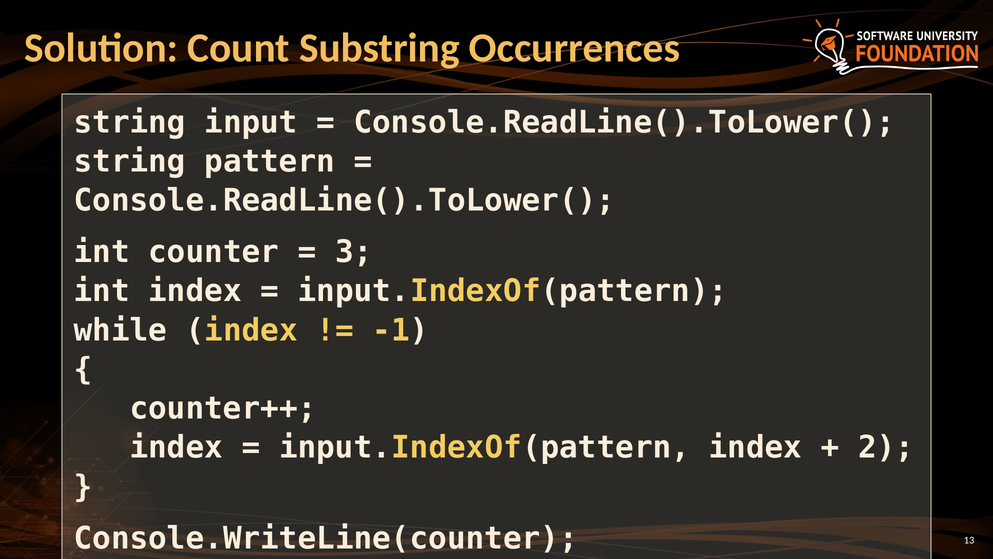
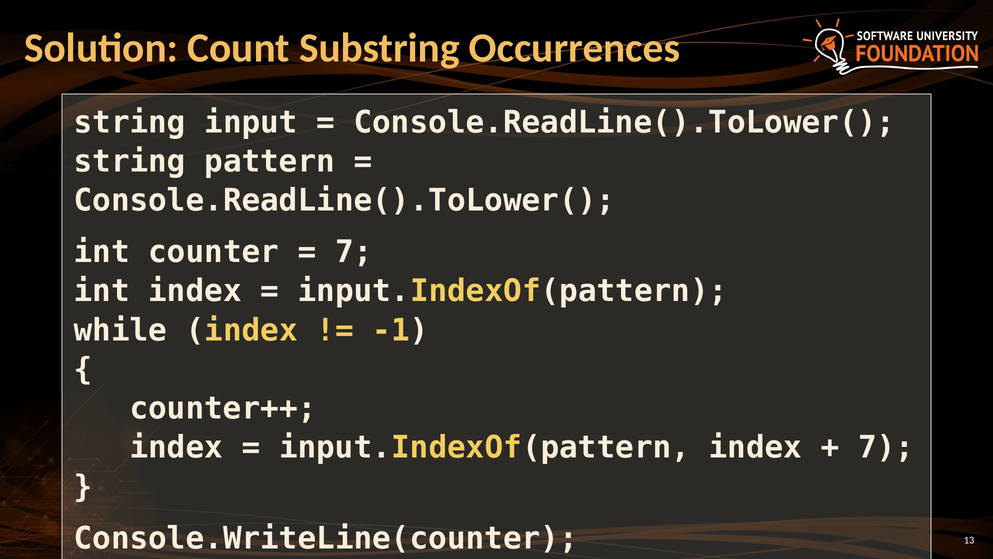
3 at (354, 252): 3 -> 7
2 at (886, 447): 2 -> 7
